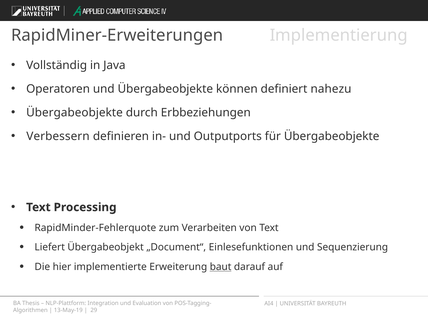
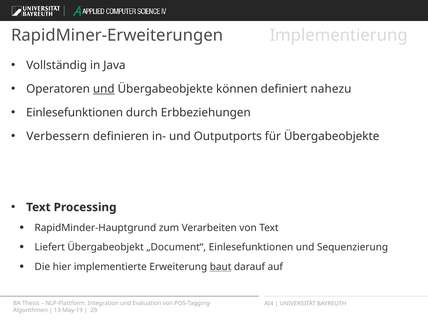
und at (104, 89) underline: none -> present
Übergabeobjekte at (74, 113): Übergabeobjekte -> Einlesefunktionen
RapidMinder-Fehlerquote: RapidMinder-Fehlerquote -> RapidMinder-Hauptgrund
